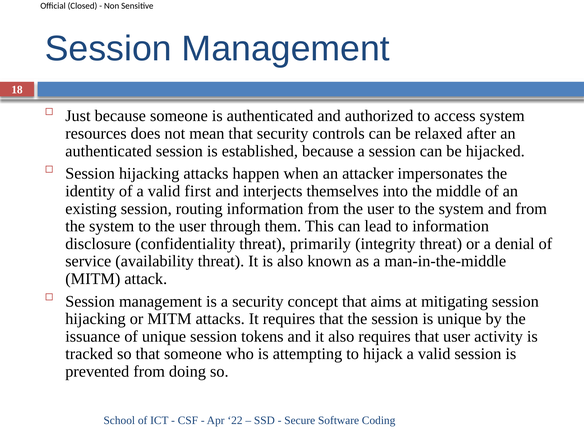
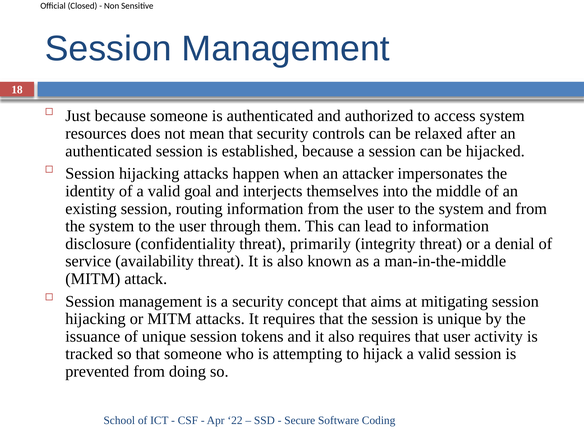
first: first -> goal
